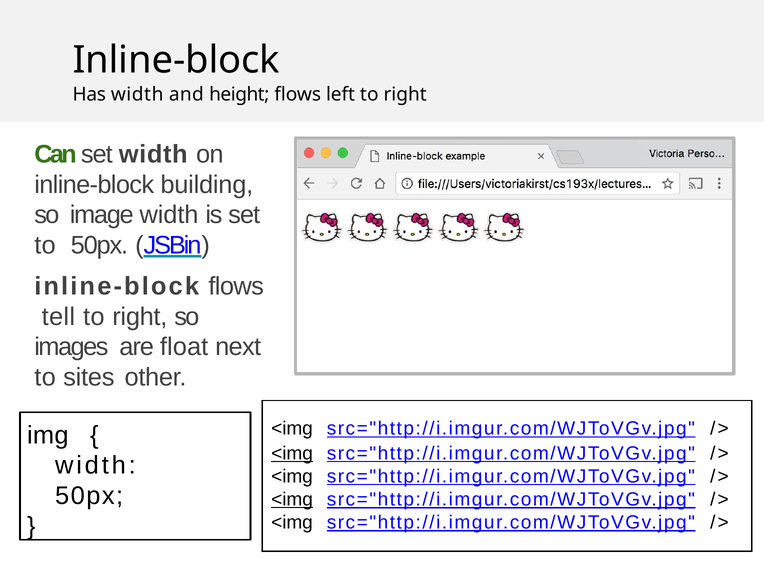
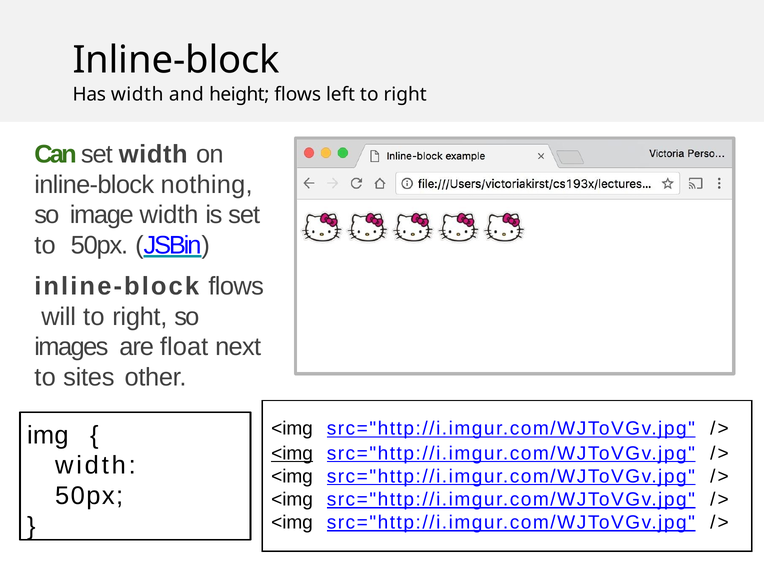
building: building -> nothing
tell: tell -> will
<img at (292, 499) underline: present -> none
